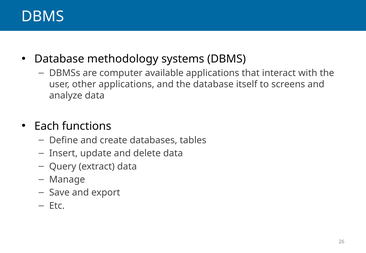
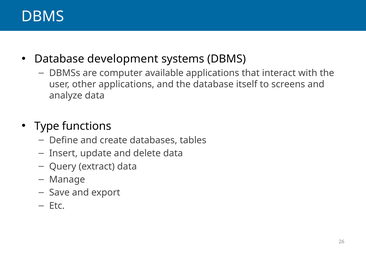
methodology: methodology -> development
Each: Each -> Type
